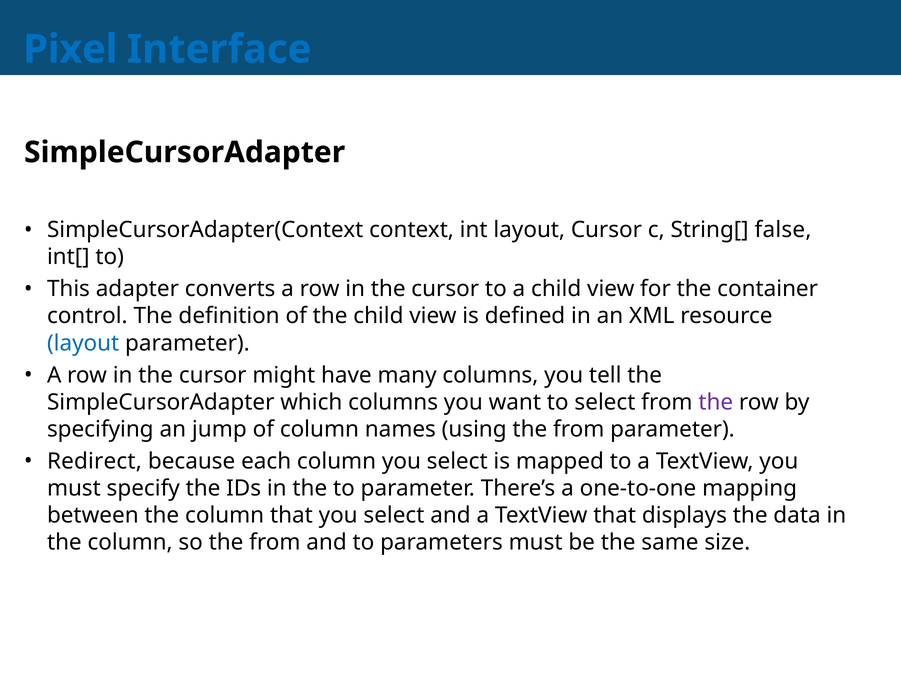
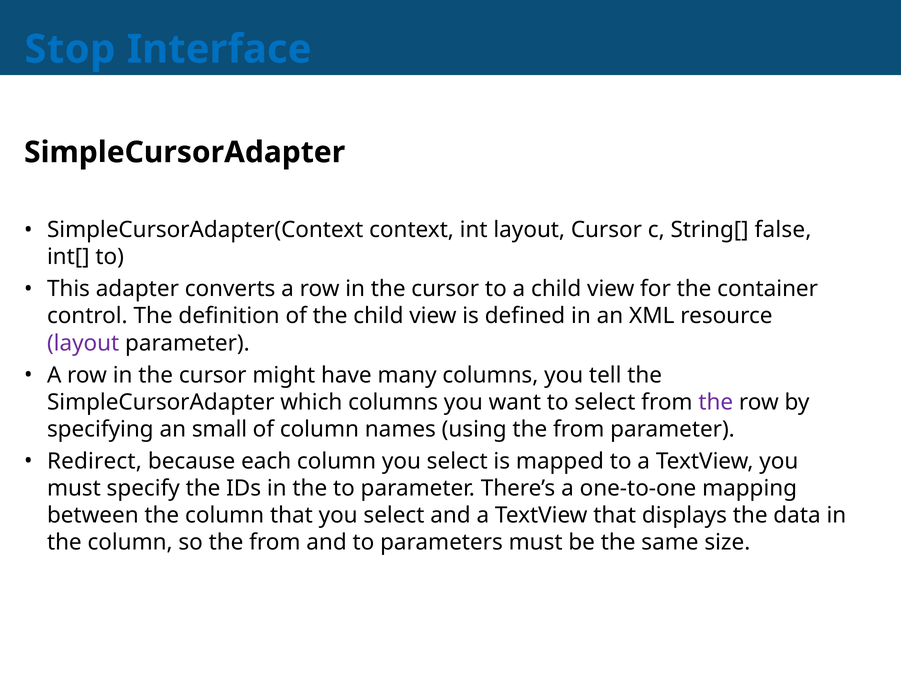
Pixel: Pixel -> Stop
layout at (83, 343) colour: blue -> purple
jump: jump -> small
